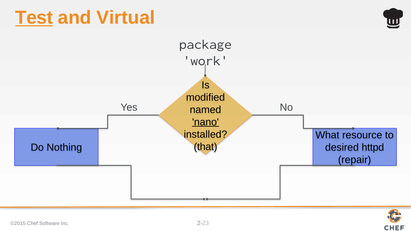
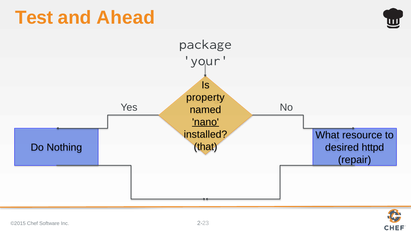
Test underline: present -> none
Virtual: Virtual -> Ahead
work: work -> your
modified: modified -> property
